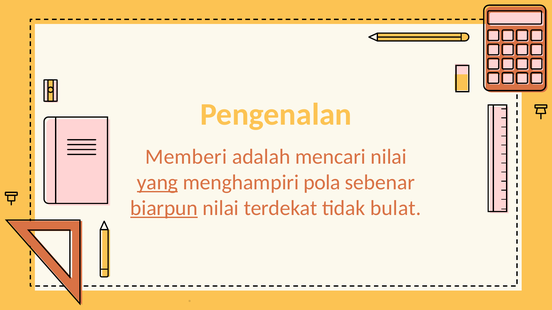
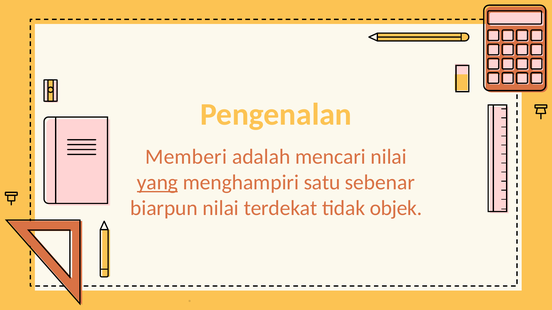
pola: pola -> satu
biarpun underline: present -> none
bulat: bulat -> objek
